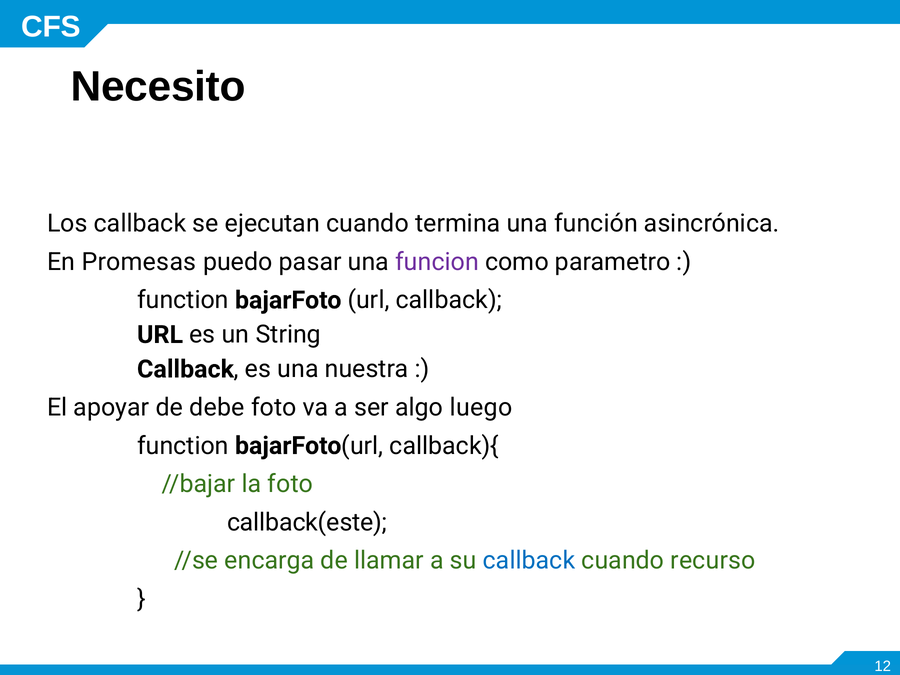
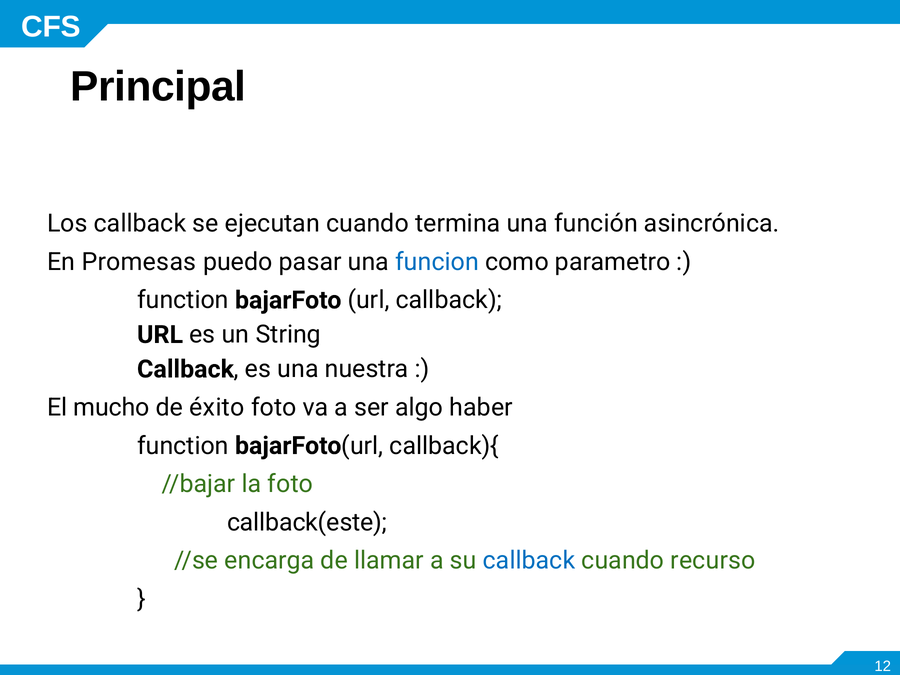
Necesito: Necesito -> Principal
funcion colour: purple -> blue
apoyar: apoyar -> mucho
debe: debe -> éxito
luego: luego -> haber
